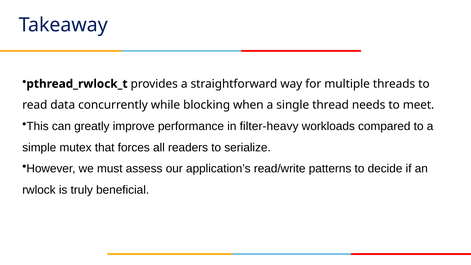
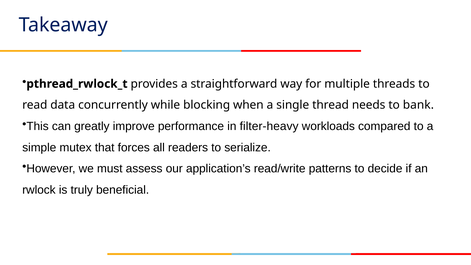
meet: meet -> bank
